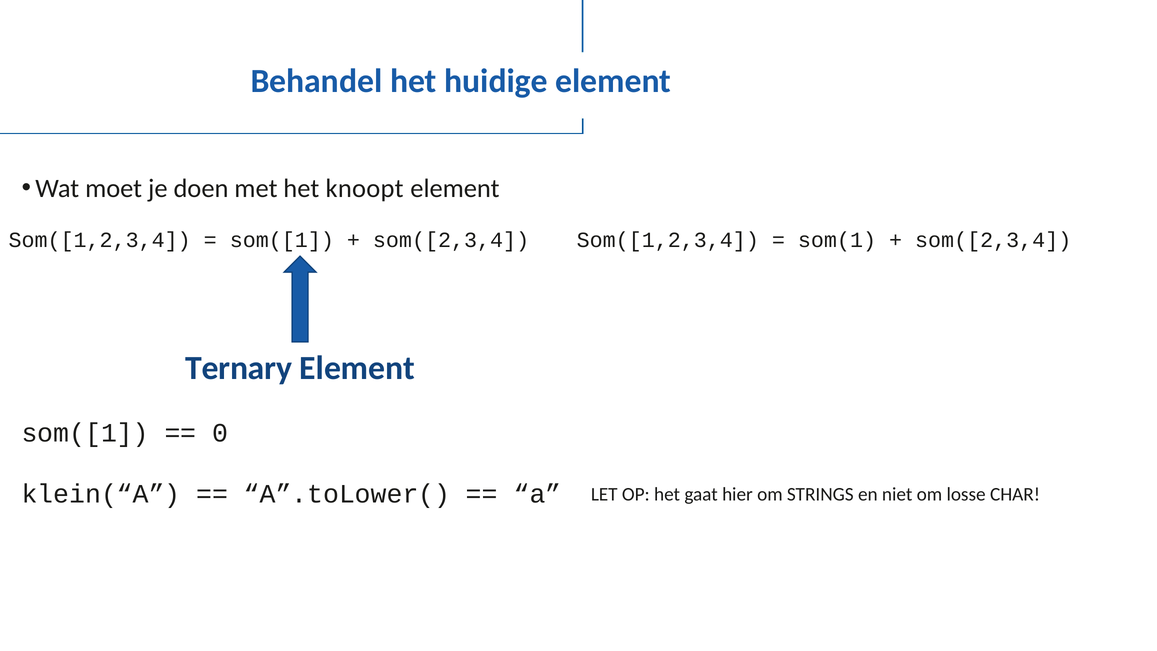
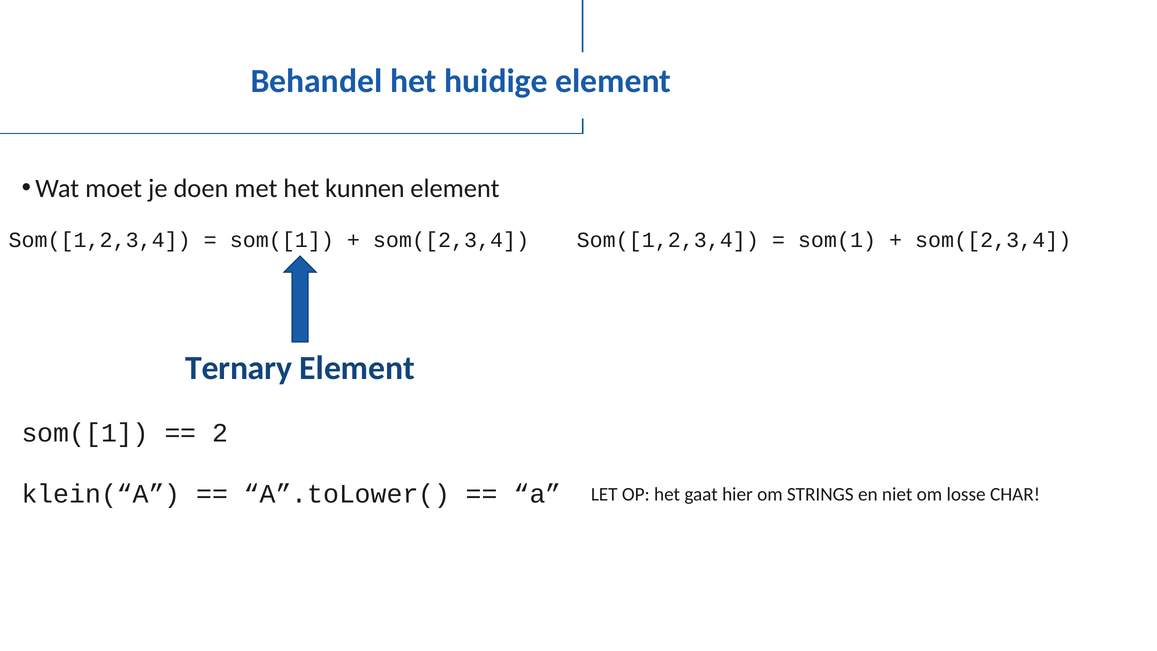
knoopt: knoopt -> kunnen
0: 0 -> 2
